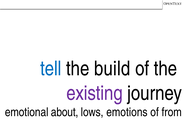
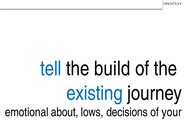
existing colour: purple -> blue
emotions: emotions -> decisions
from: from -> your
